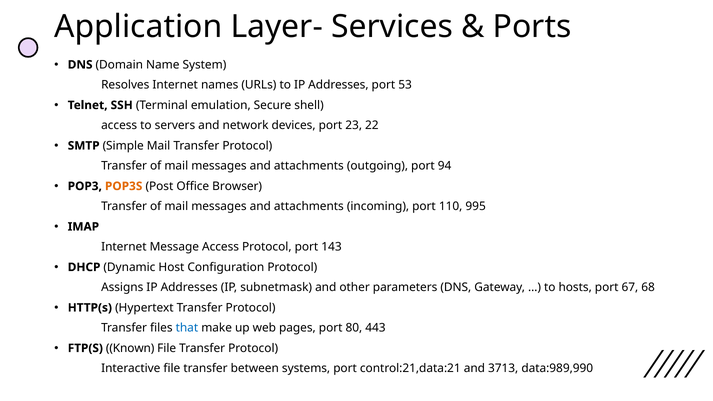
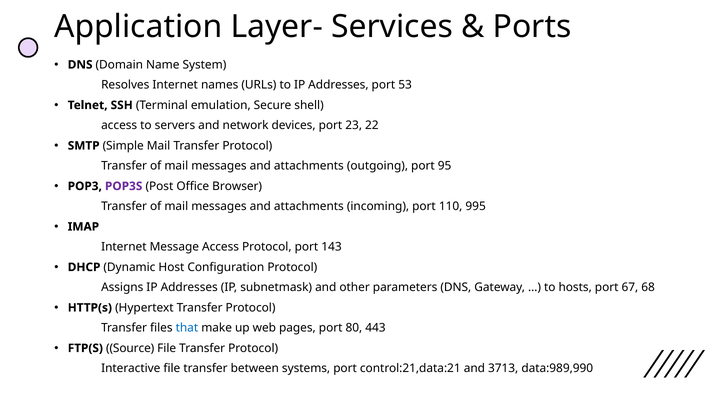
94: 94 -> 95
POP3S colour: orange -> purple
Known: Known -> Source
